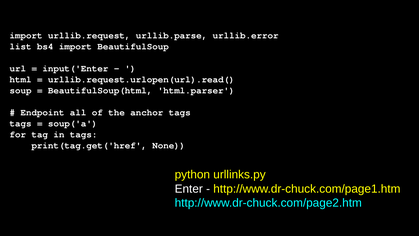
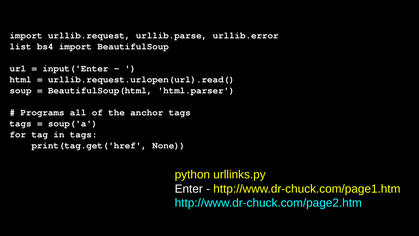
Endpoint: Endpoint -> Programs
